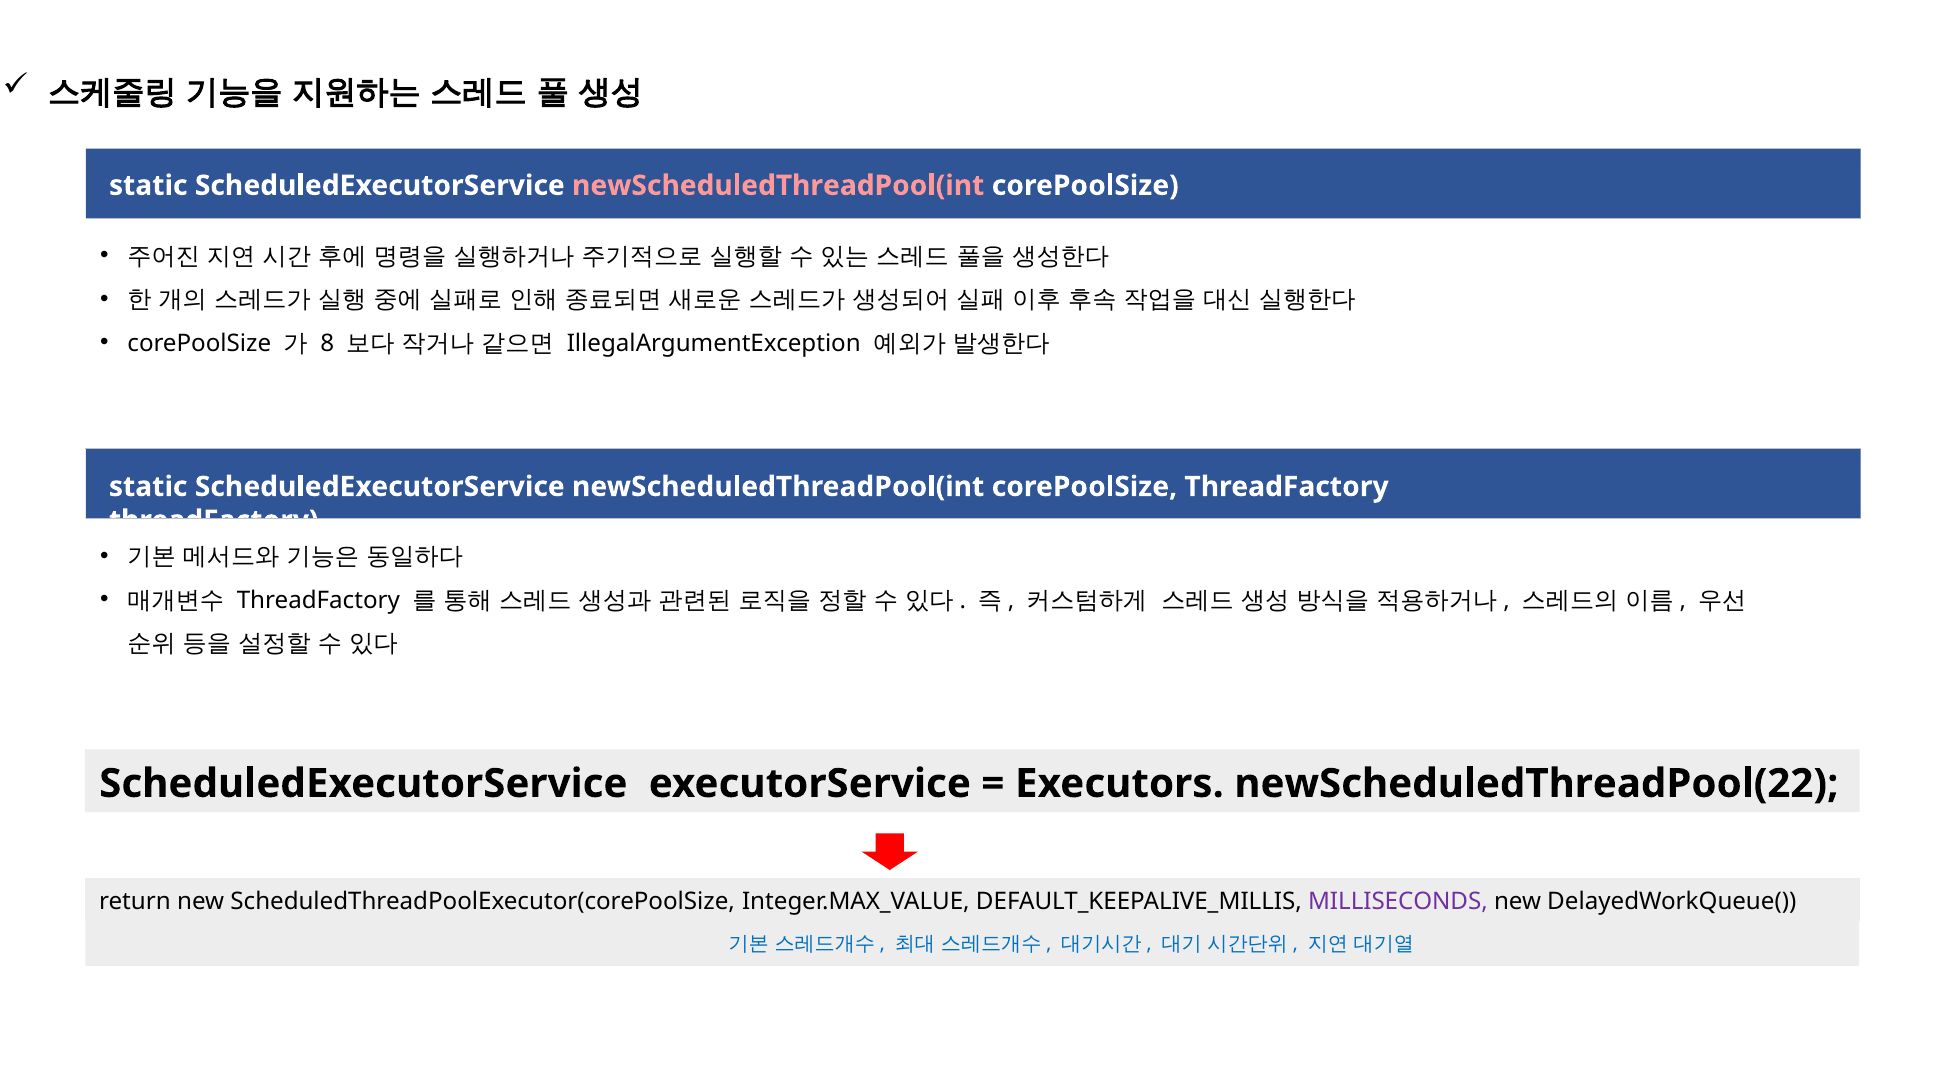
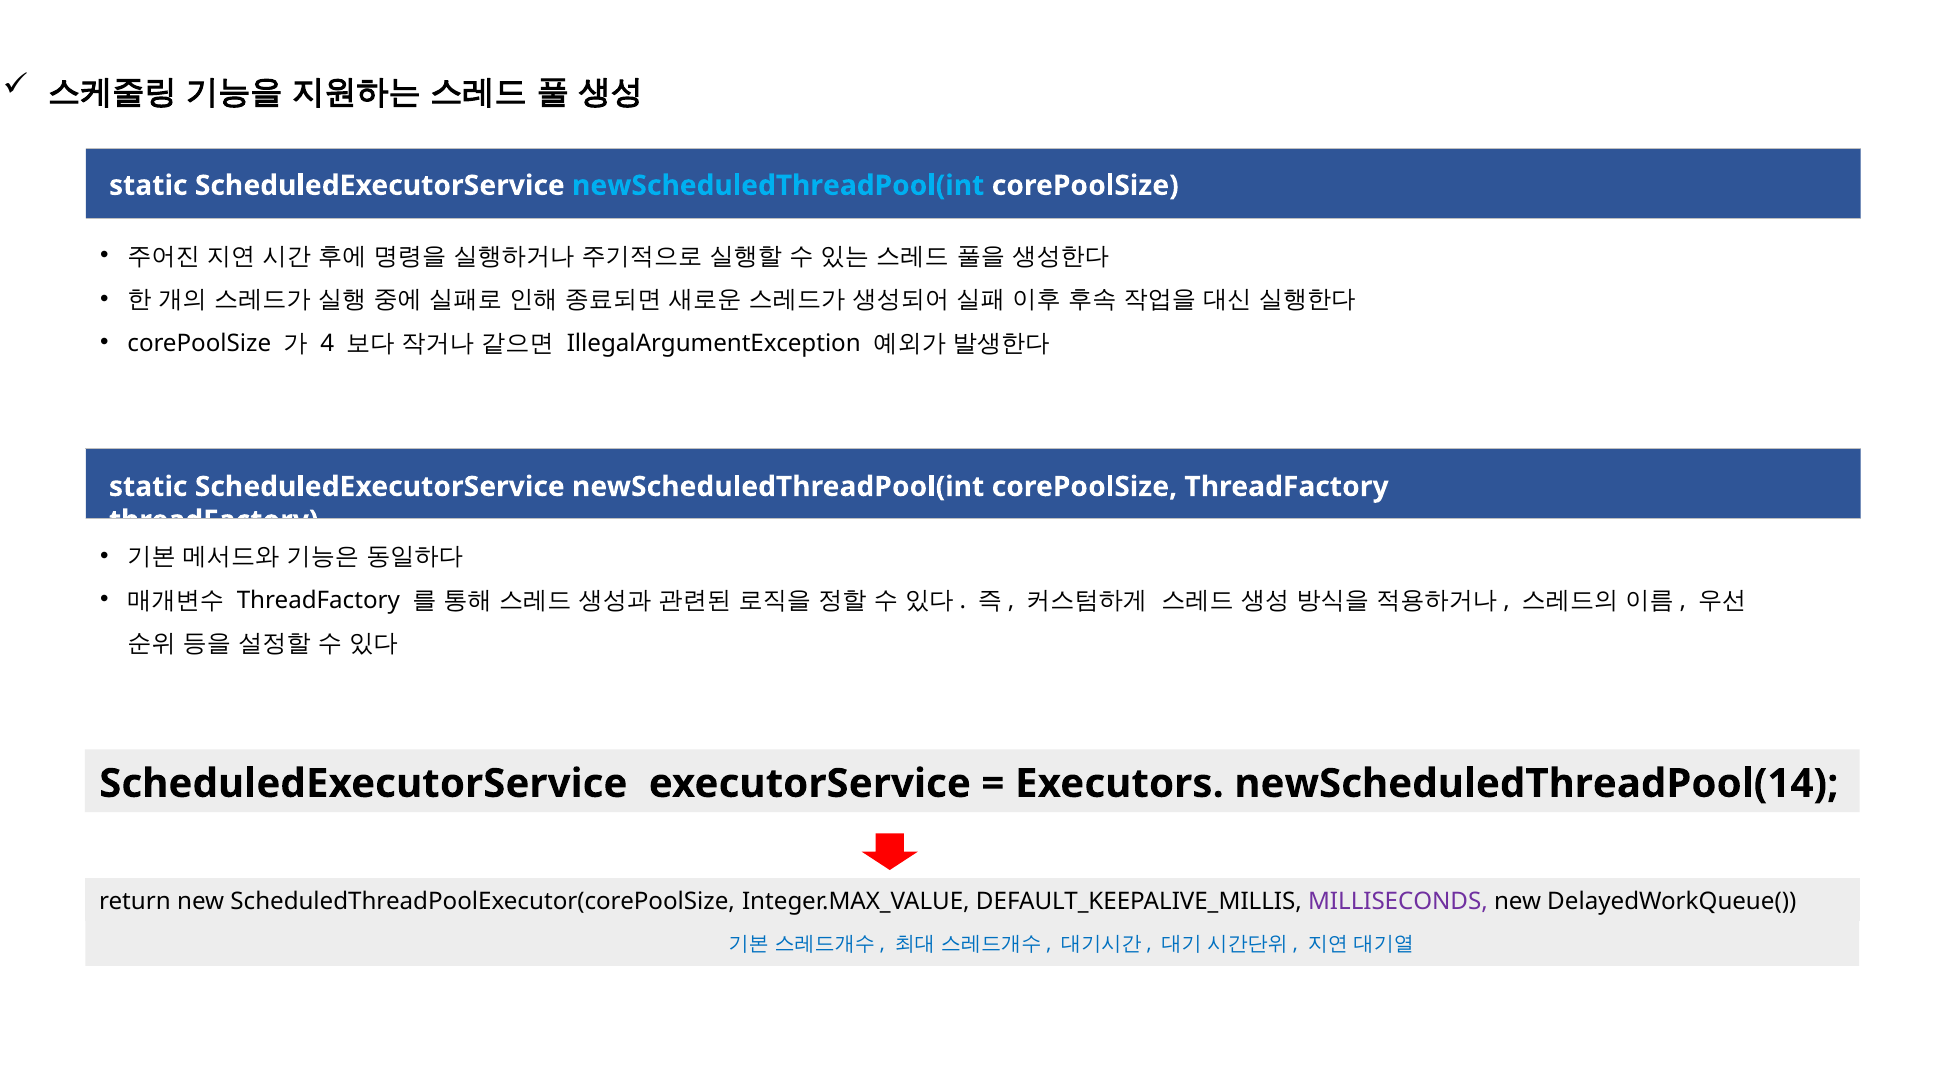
newScheduledThreadPool(int at (778, 186) colour: pink -> light blue
8: 8 -> 4
newScheduledThreadPool(22: newScheduledThreadPool(22 -> newScheduledThreadPool(14
